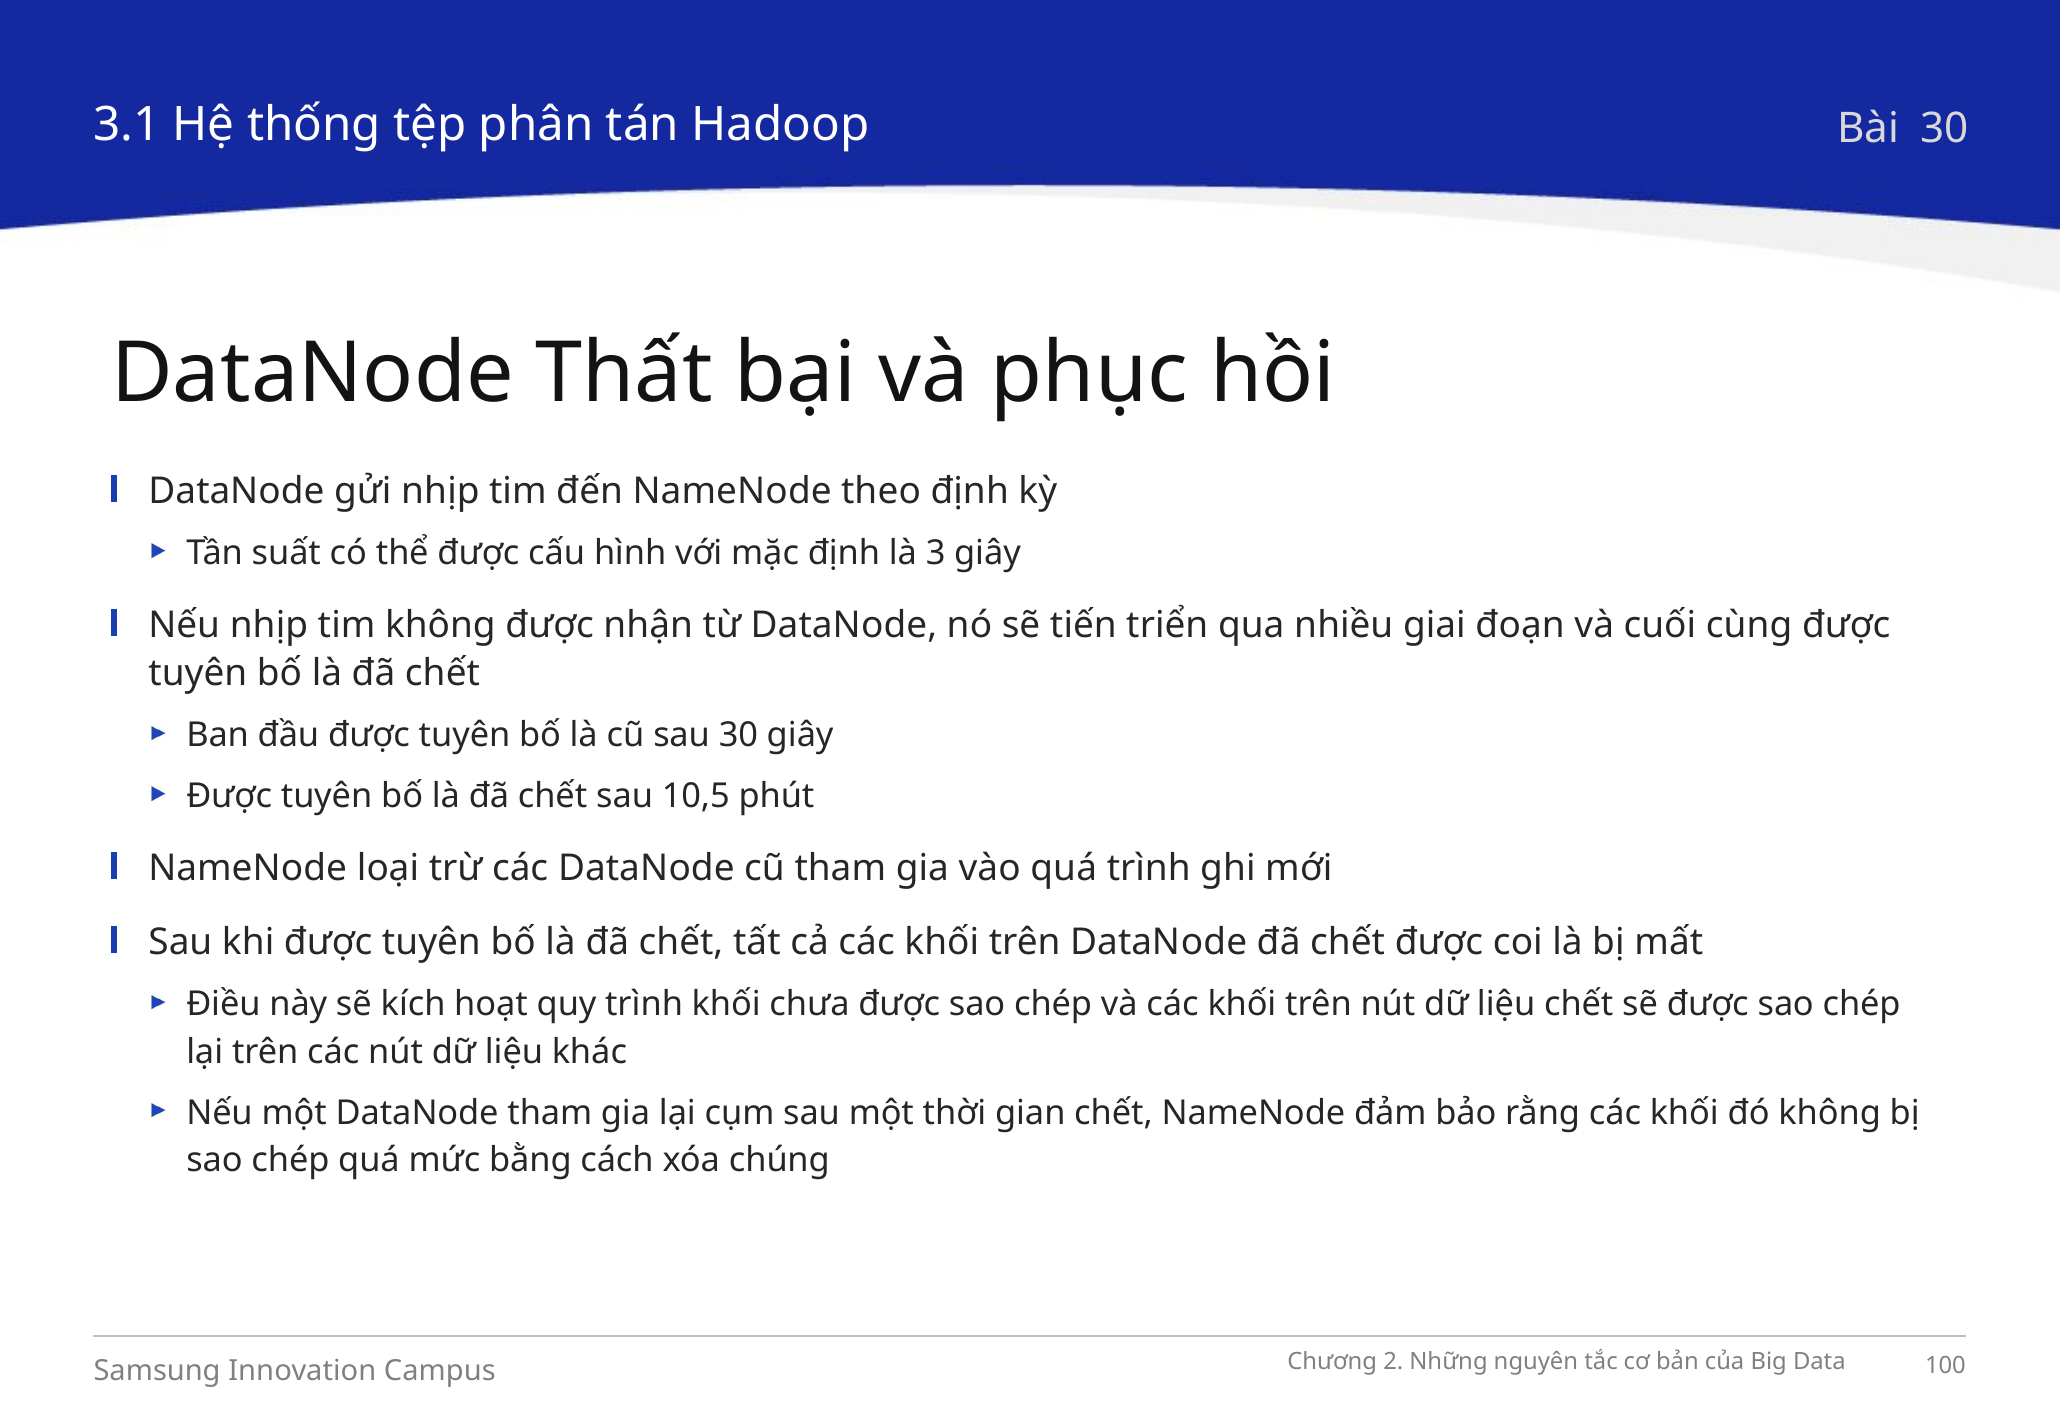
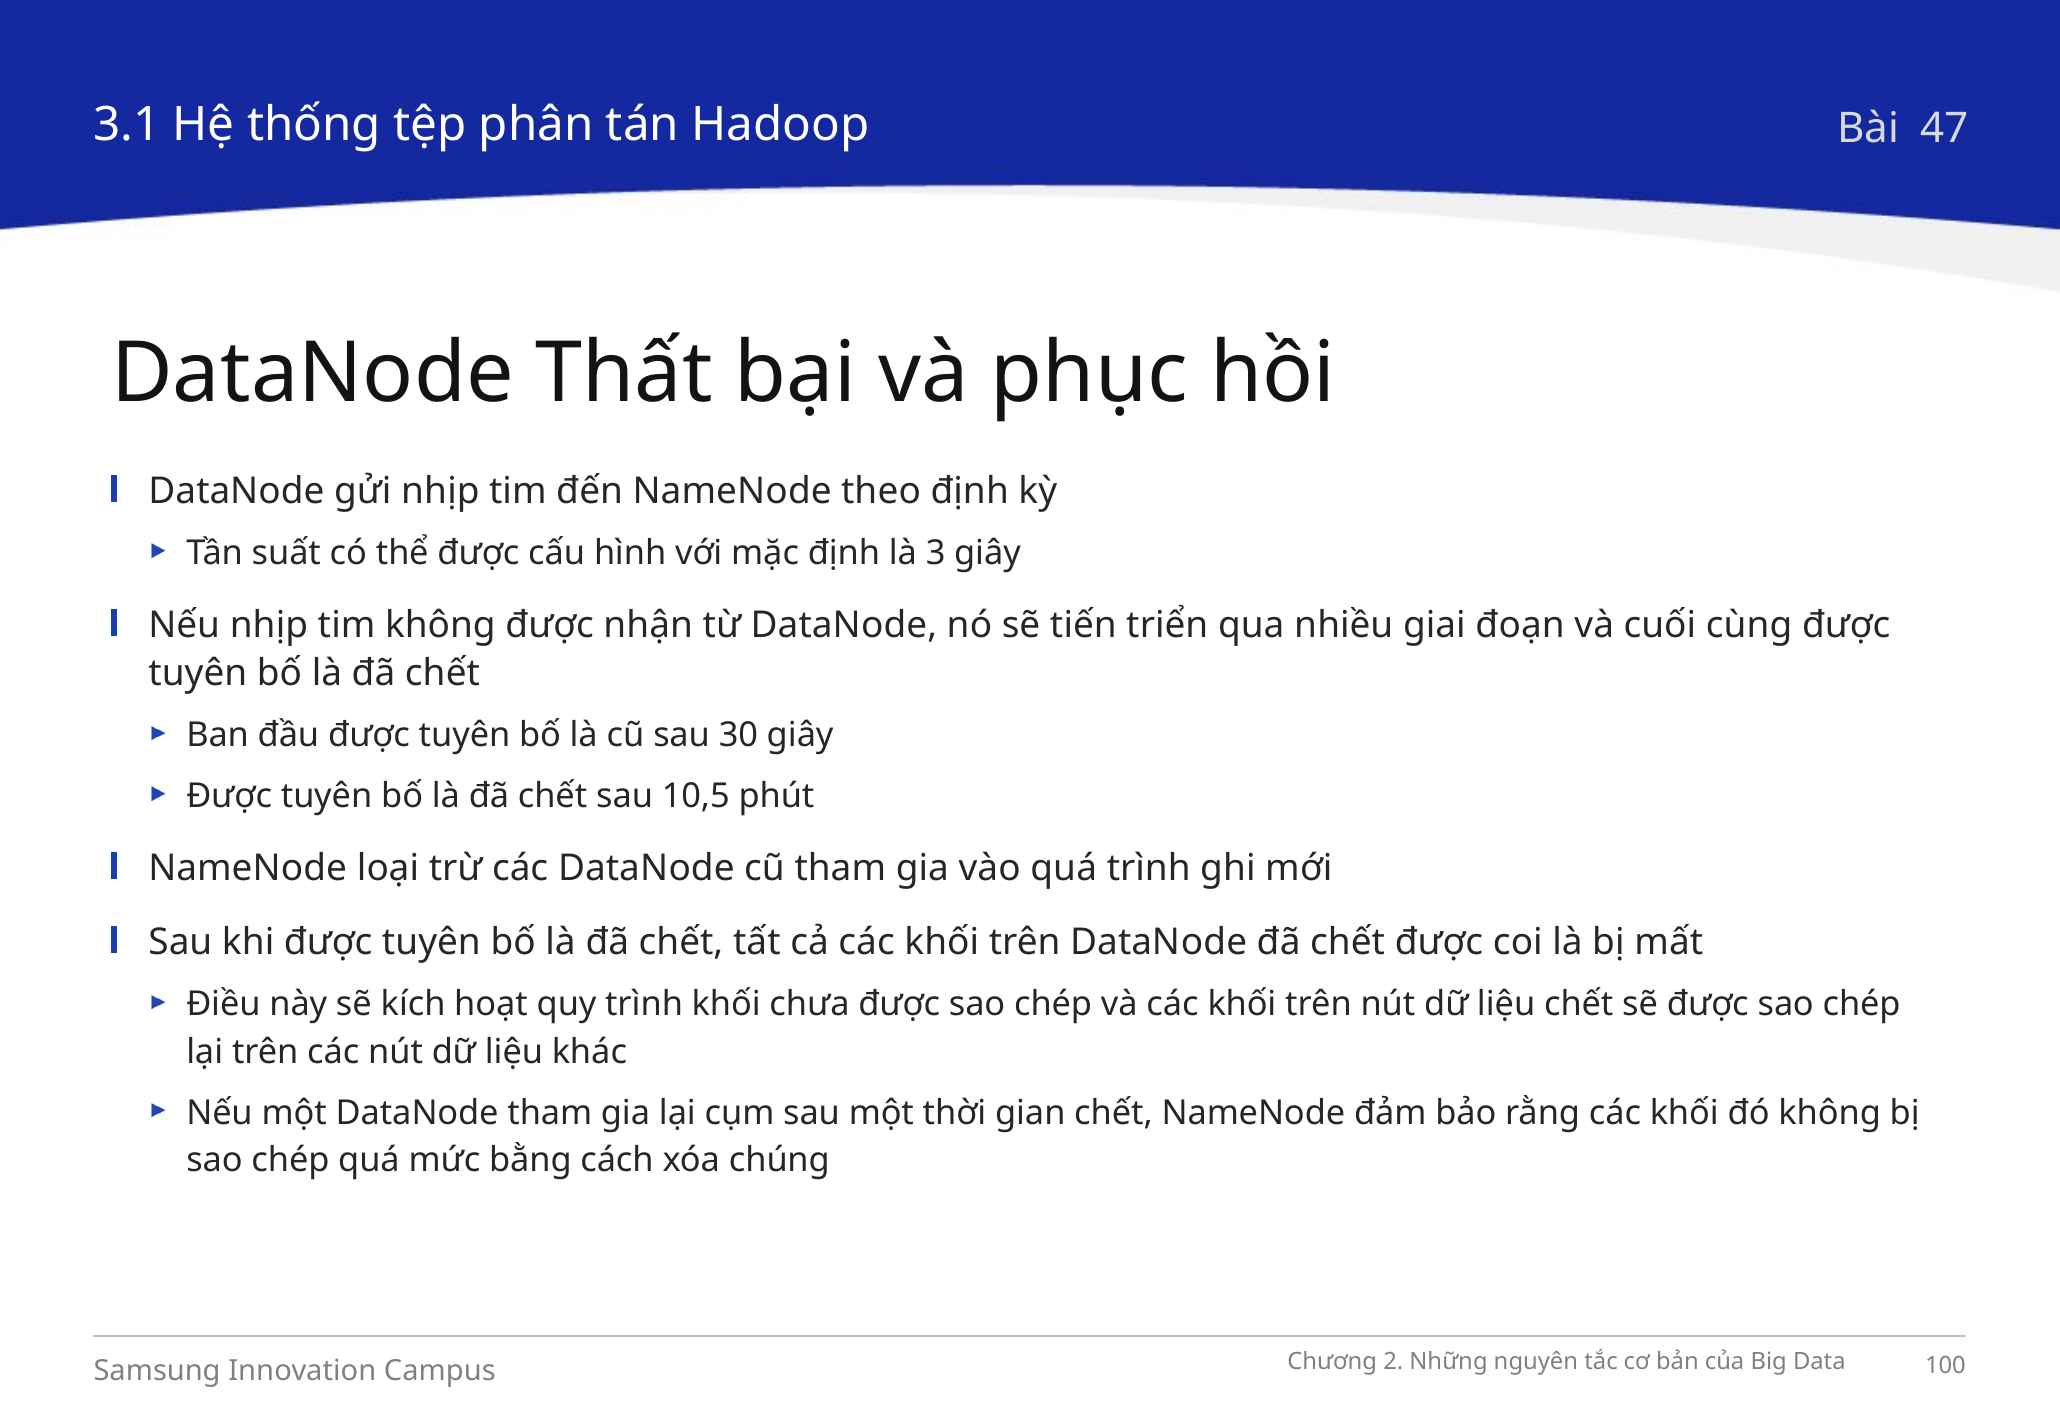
Bài 30: 30 -> 47
